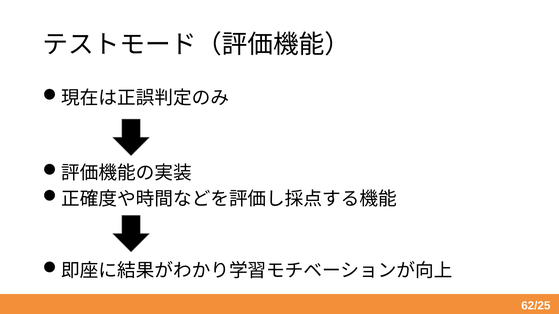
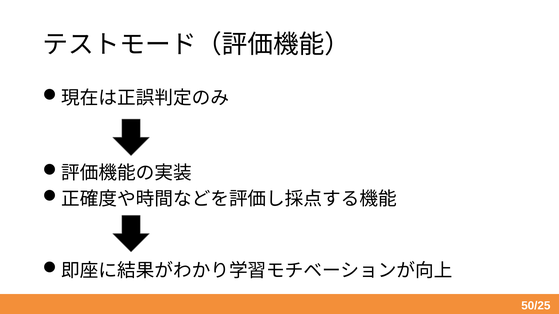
62/25: 62/25 -> 50/25
